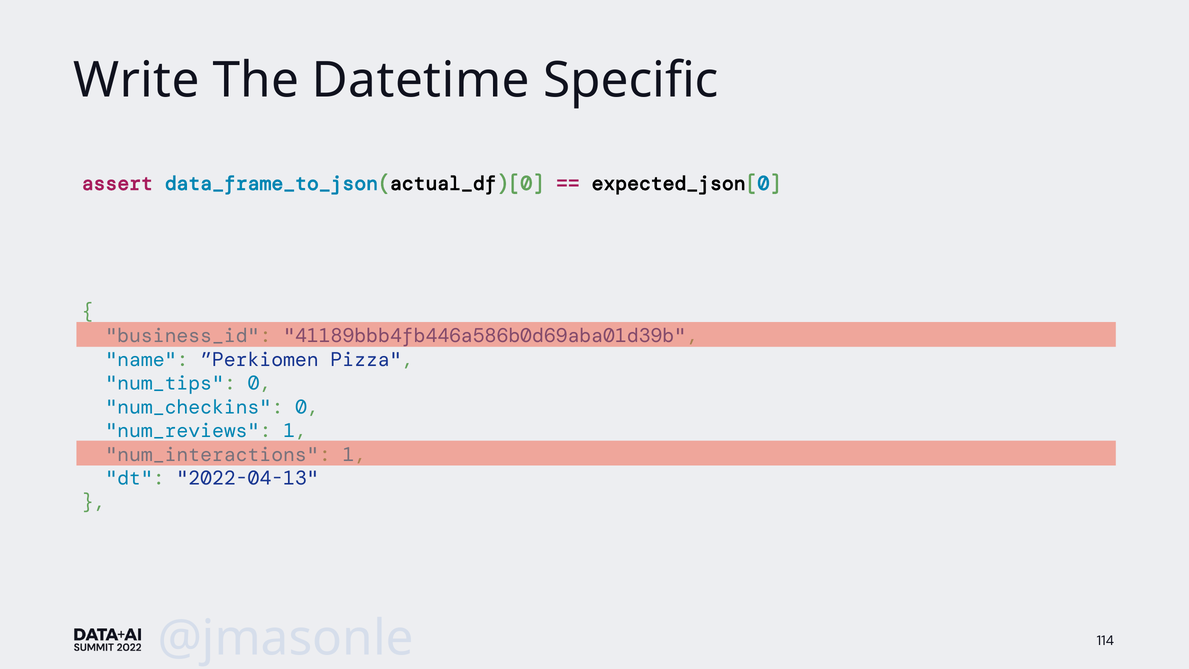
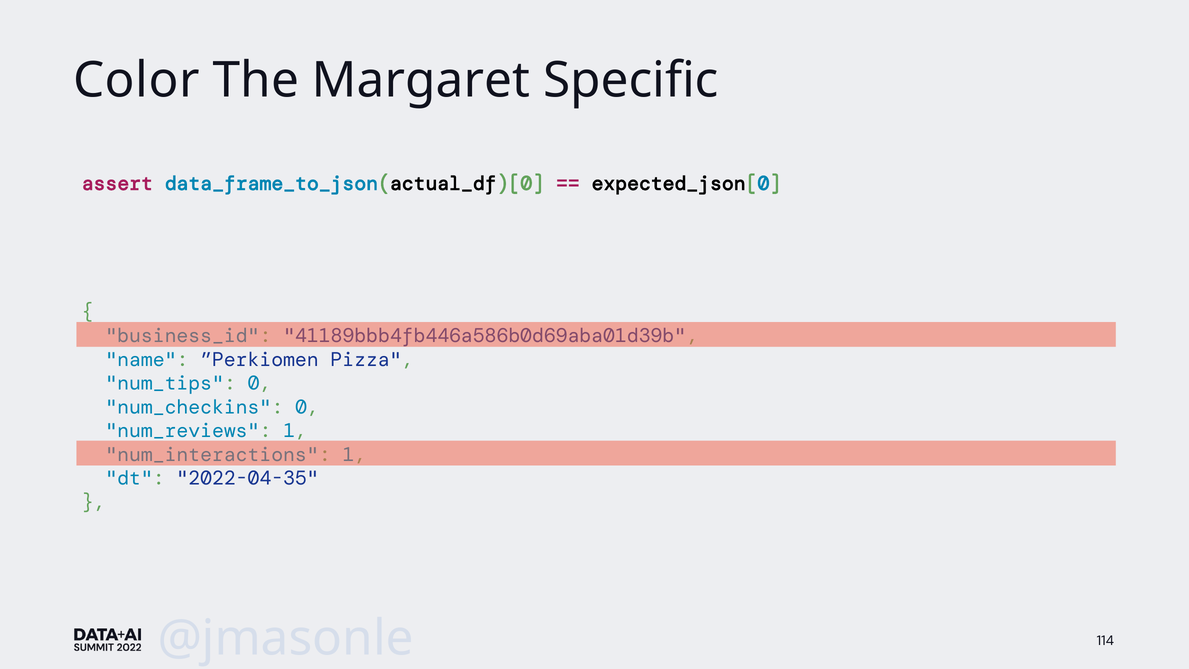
Write: Write -> Color
Datetime: Datetime -> Margaret
2022-04-13: 2022-04-13 -> 2022-04-35
